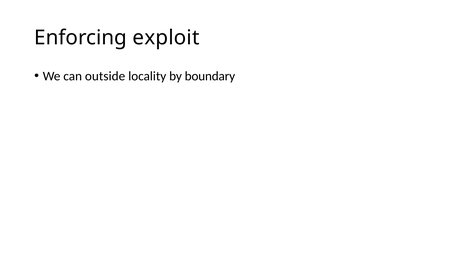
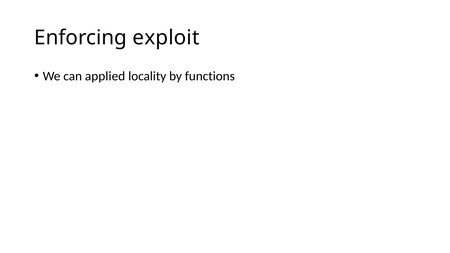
outside: outside -> applied
boundary: boundary -> functions
